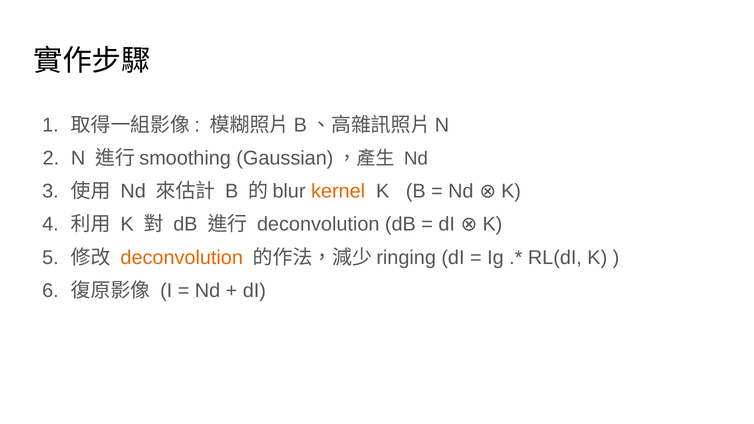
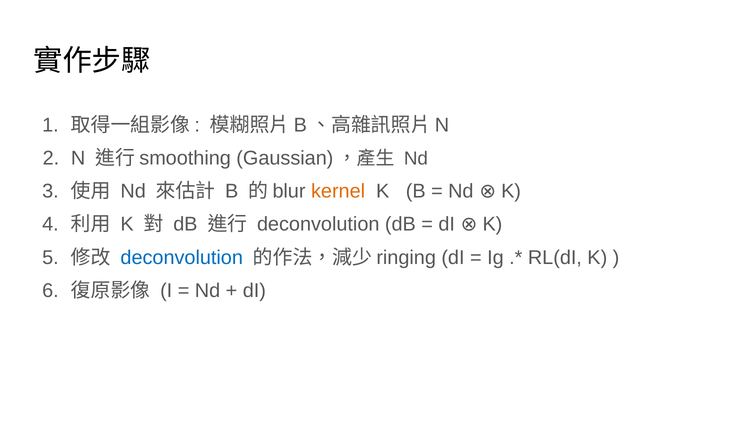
deconvolution at (182, 258) colour: orange -> blue
